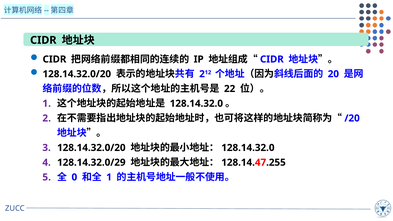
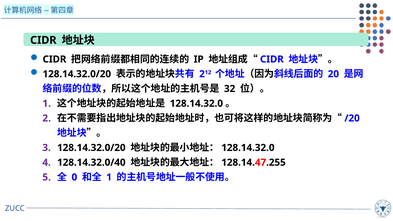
22: 22 -> 32
128.14.32.0/29: 128.14.32.0/29 -> 128.14.32.0/40
